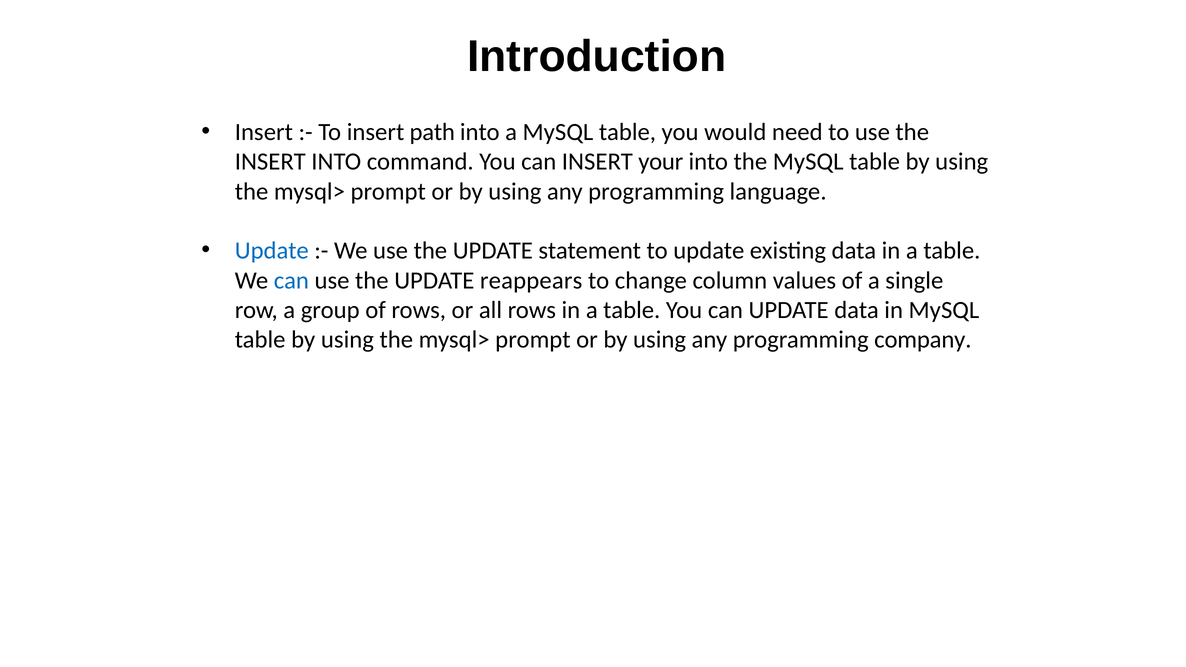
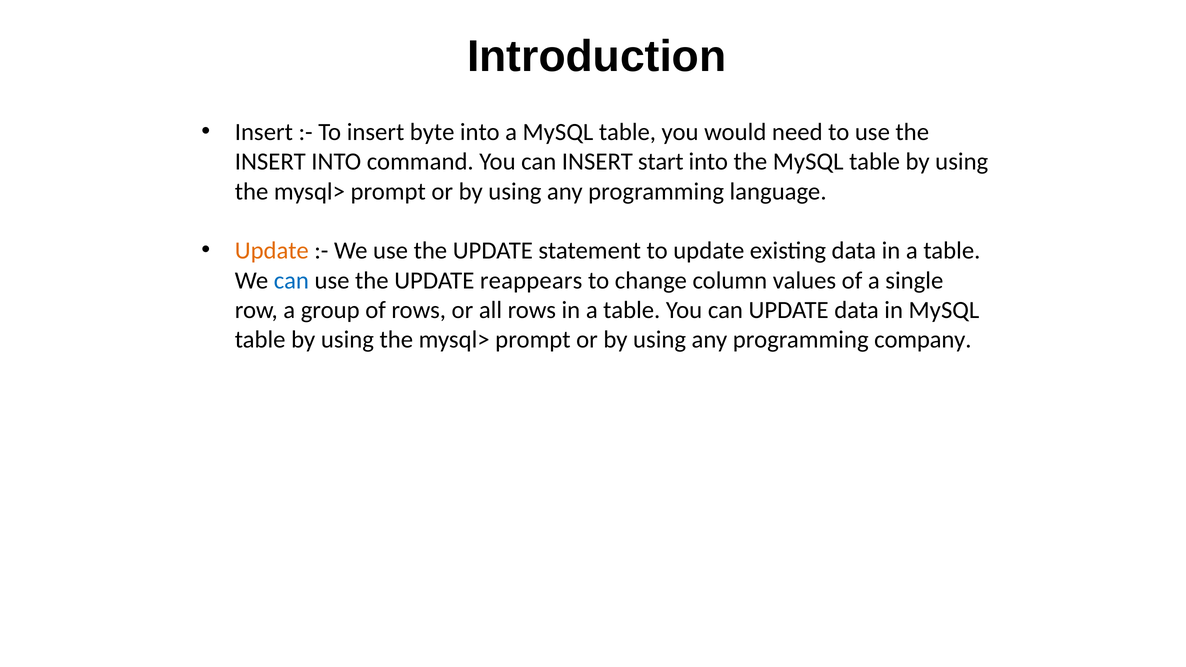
path: path -> byte
your: your -> start
Update at (272, 251) colour: blue -> orange
